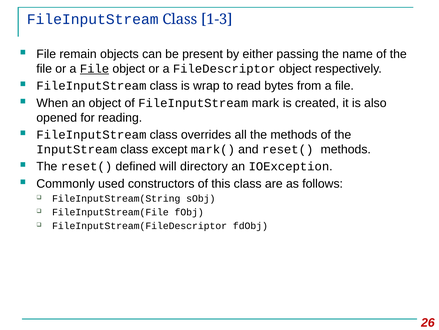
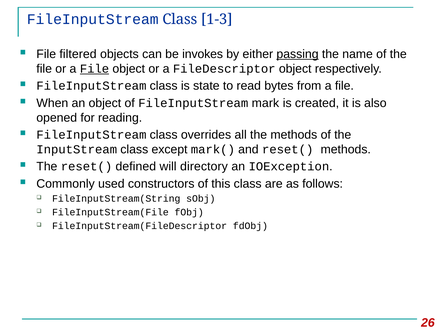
remain: remain -> filtered
present: present -> invokes
passing underline: none -> present
wrap: wrap -> state
